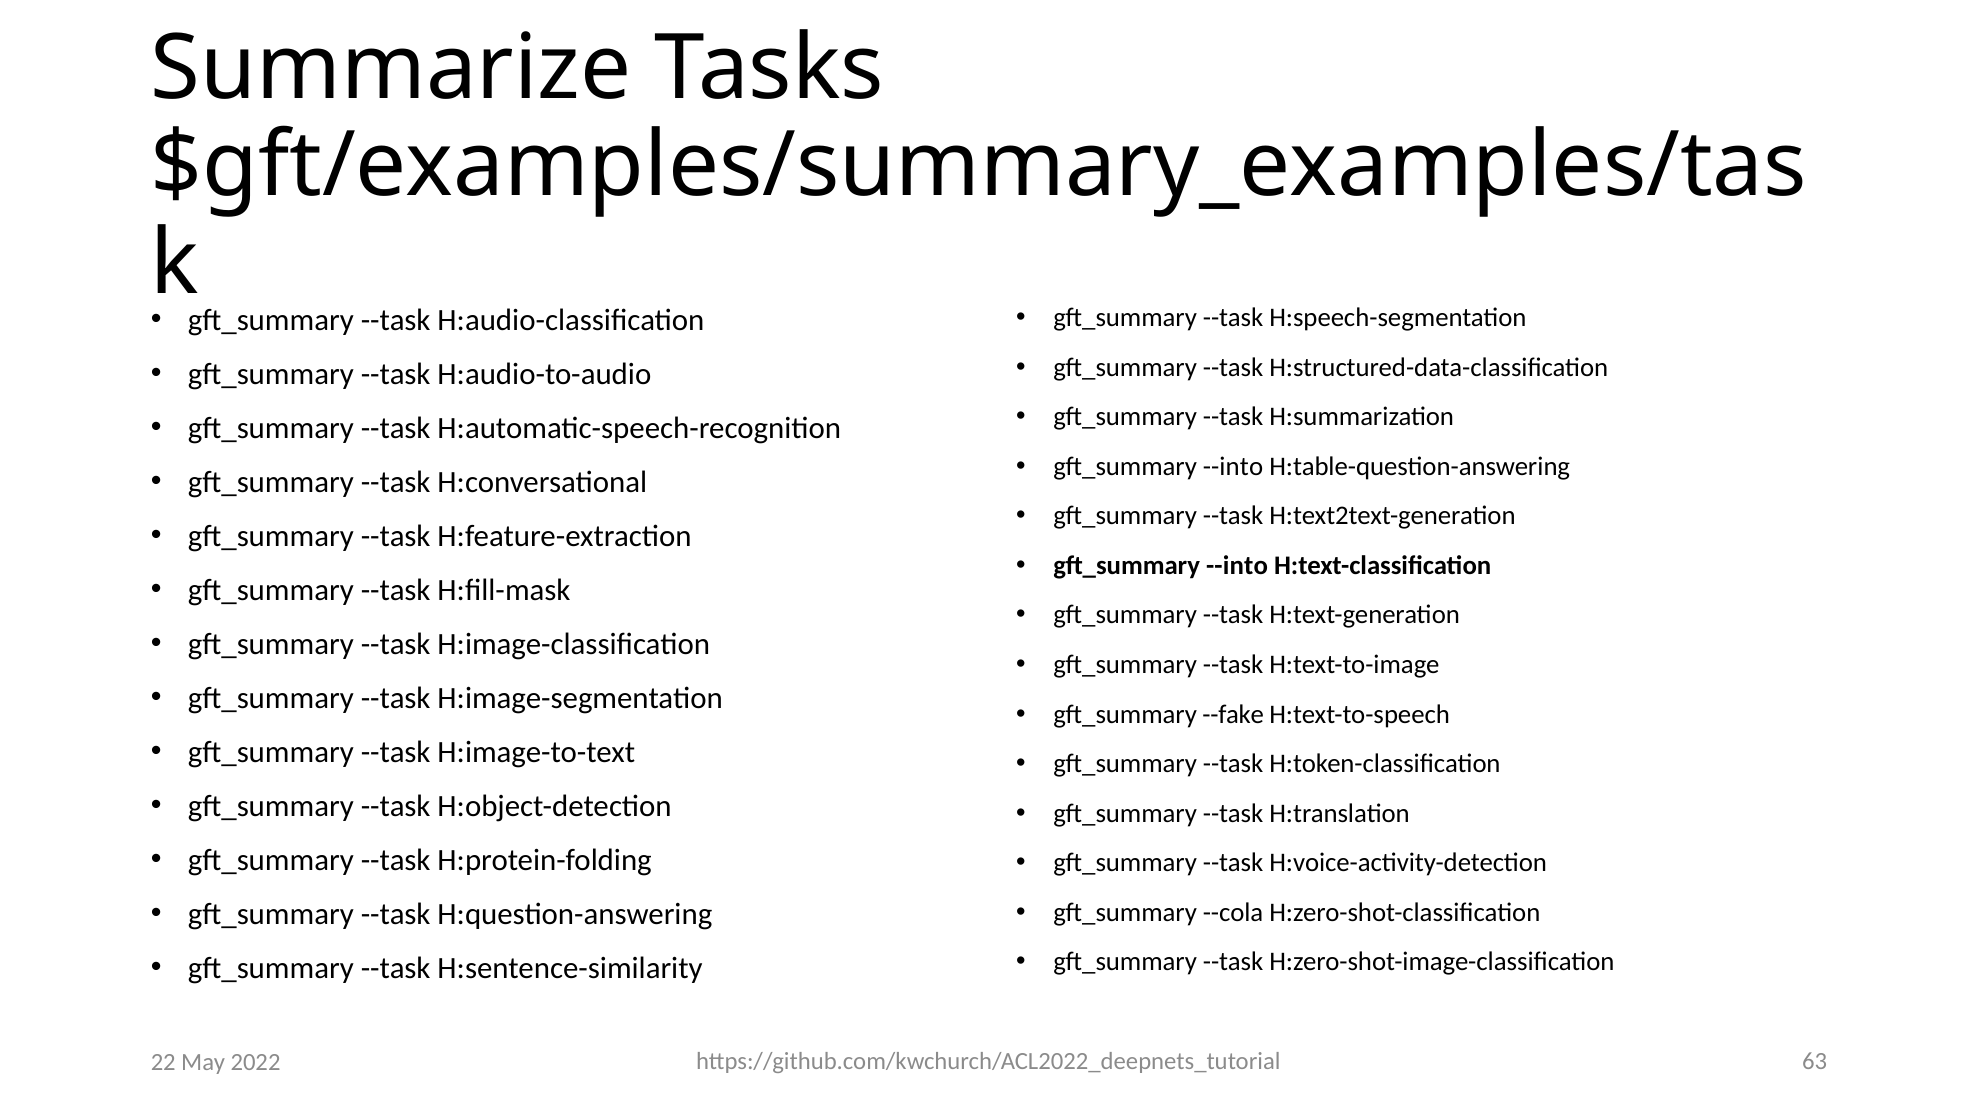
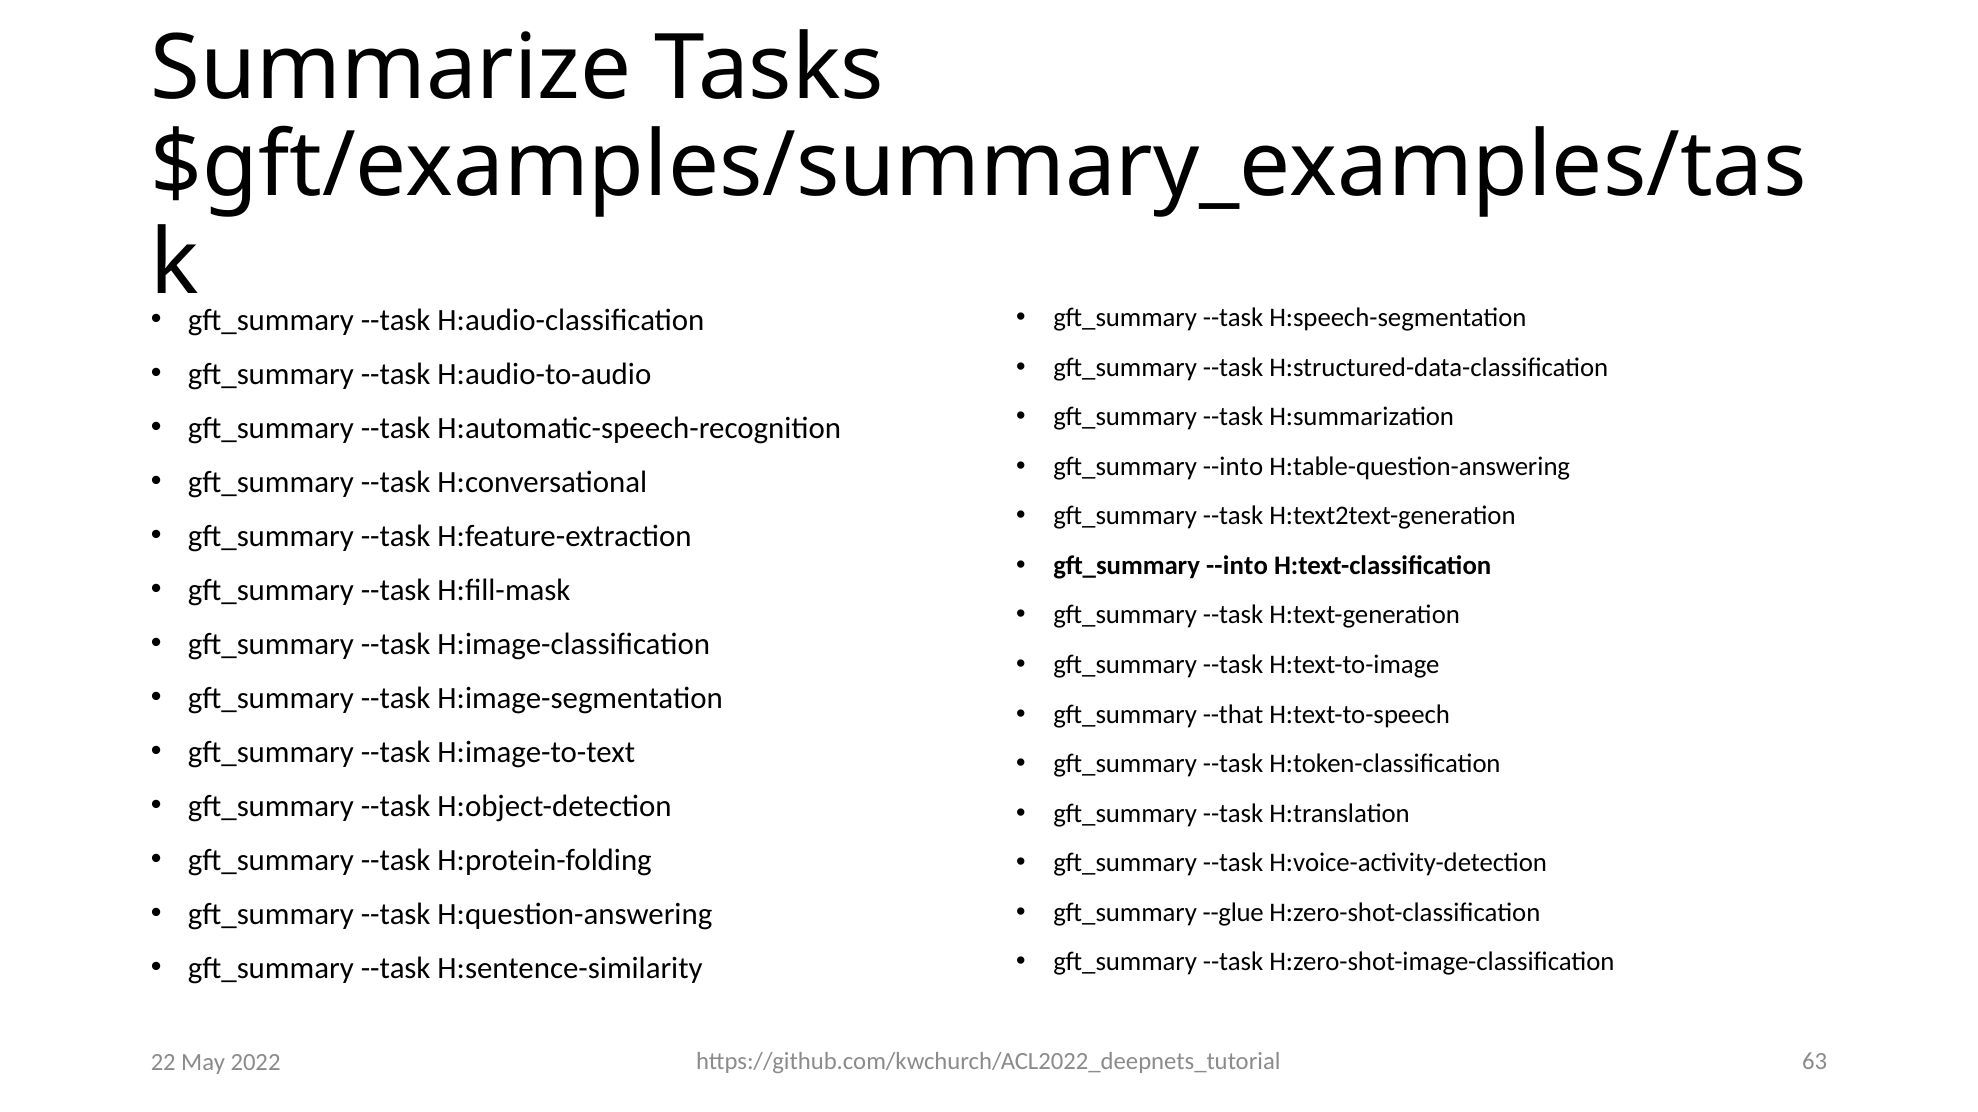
--fake: --fake -> --that
--cola: --cola -> --glue
